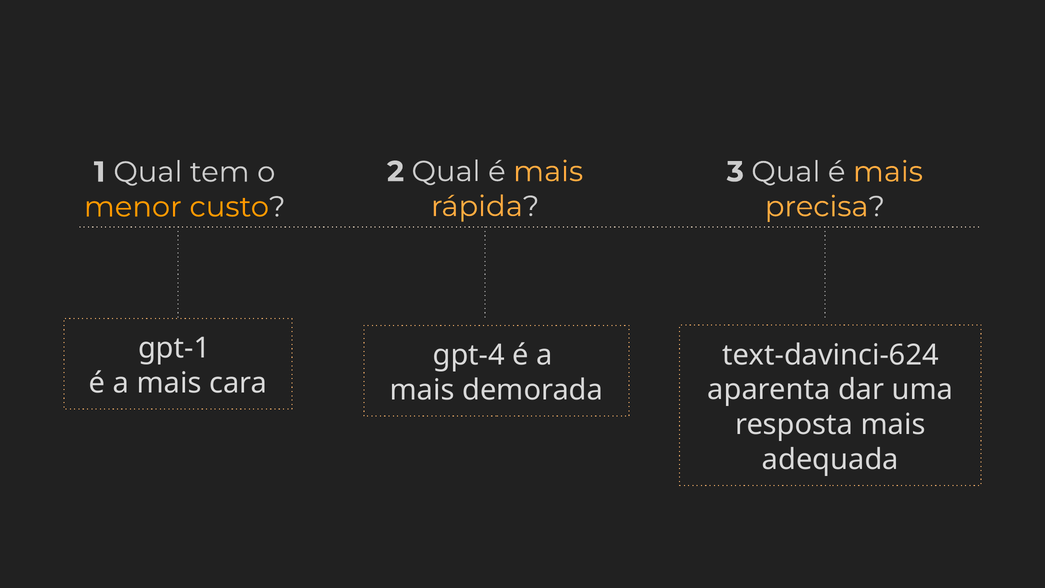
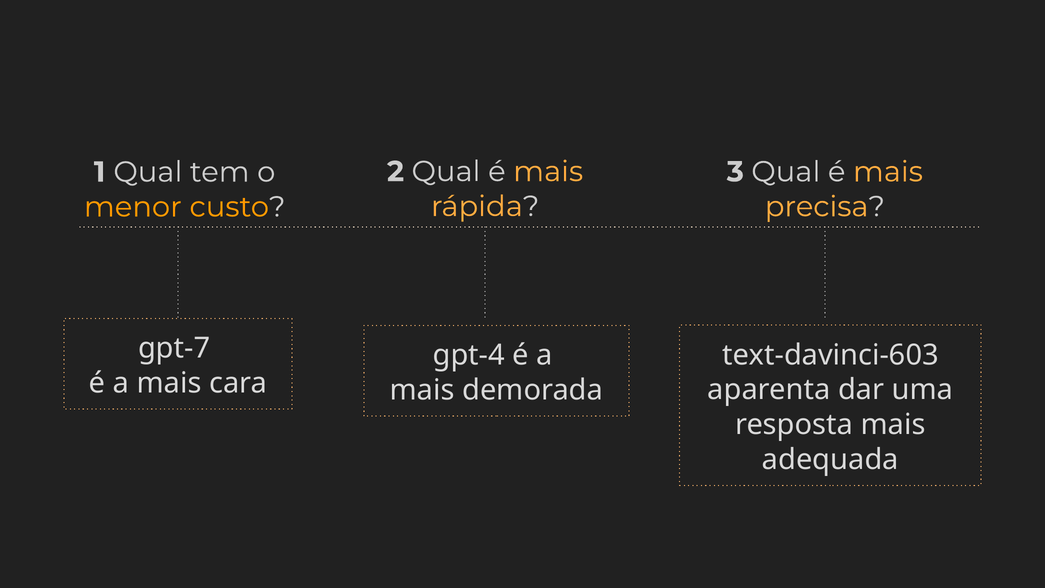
gpt-1: gpt-1 -> gpt-7
text-davinci-624: text-davinci-624 -> text-davinci-603
